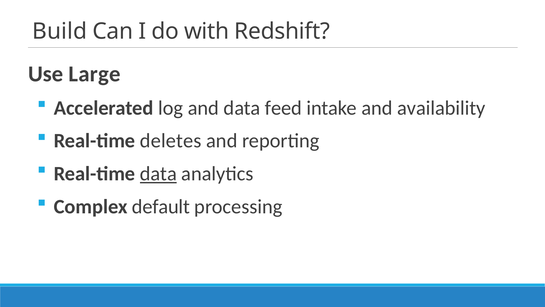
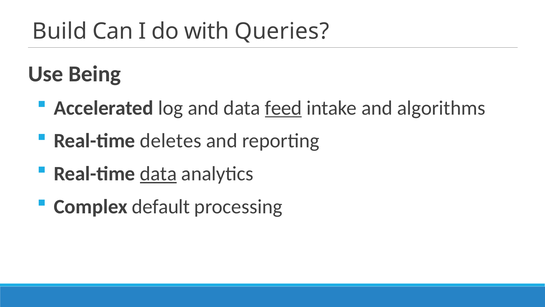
Redshift: Redshift -> Queries
Large: Large -> Being
feed underline: none -> present
availability: availability -> algorithms
